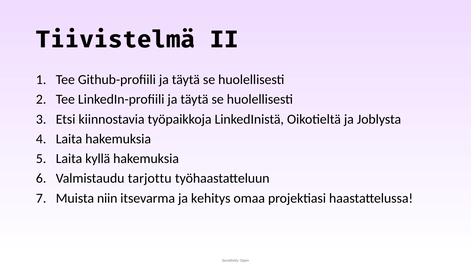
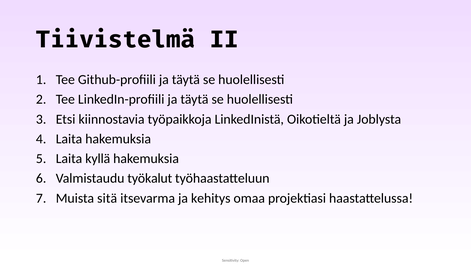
tarjottu: tarjottu -> työkalut
niin: niin -> sitä
